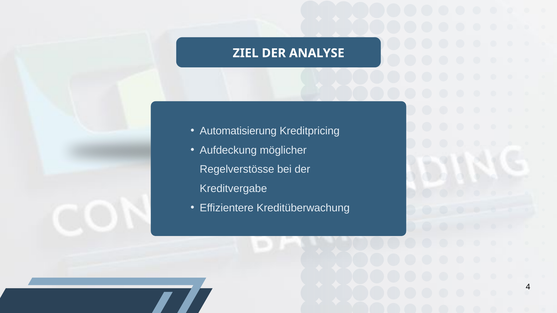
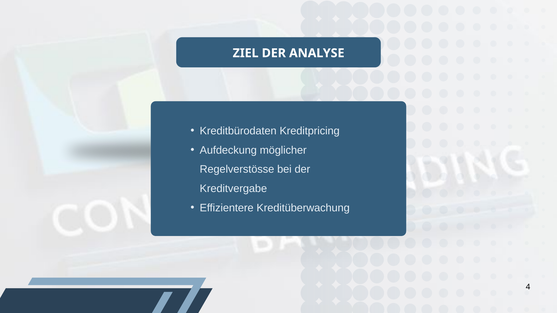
Automatisierung: Automatisierung -> Kreditbürodaten
